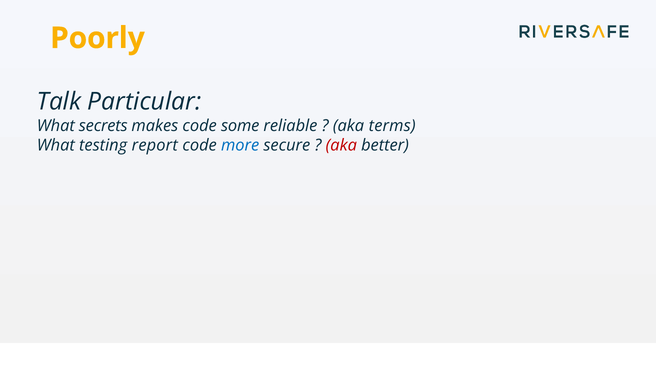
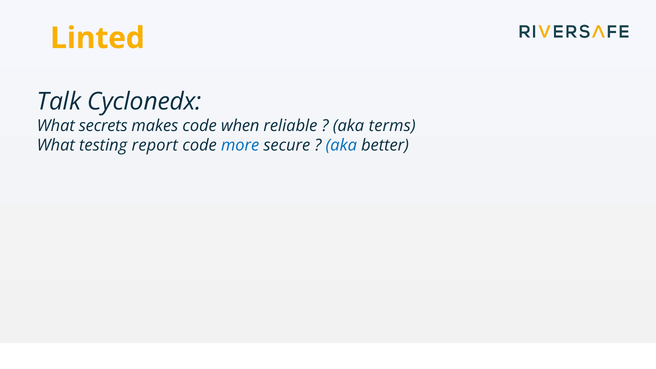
Poorly: Poorly -> Linted
Particular: Particular -> Cyclonedx
some: some -> when
aka at (341, 145) colour: red -> blue
